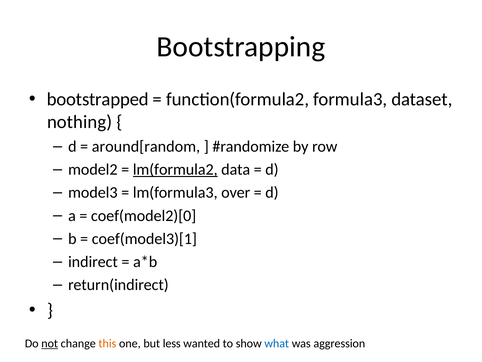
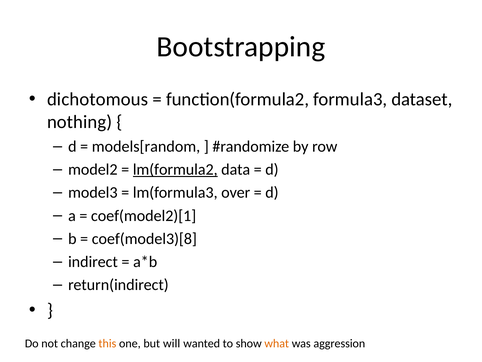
bootstrapped: bootstrapped -> dichotomous
around[random: around[random -> models[random
coef(model2)[0: coef(model2)[0 -> coef(model2)[1
coef(model3)[1: coef(model3)[1 -> coef(model3)[8
not underline: present -> none
less: less -> will
what colour: blue -> orange
